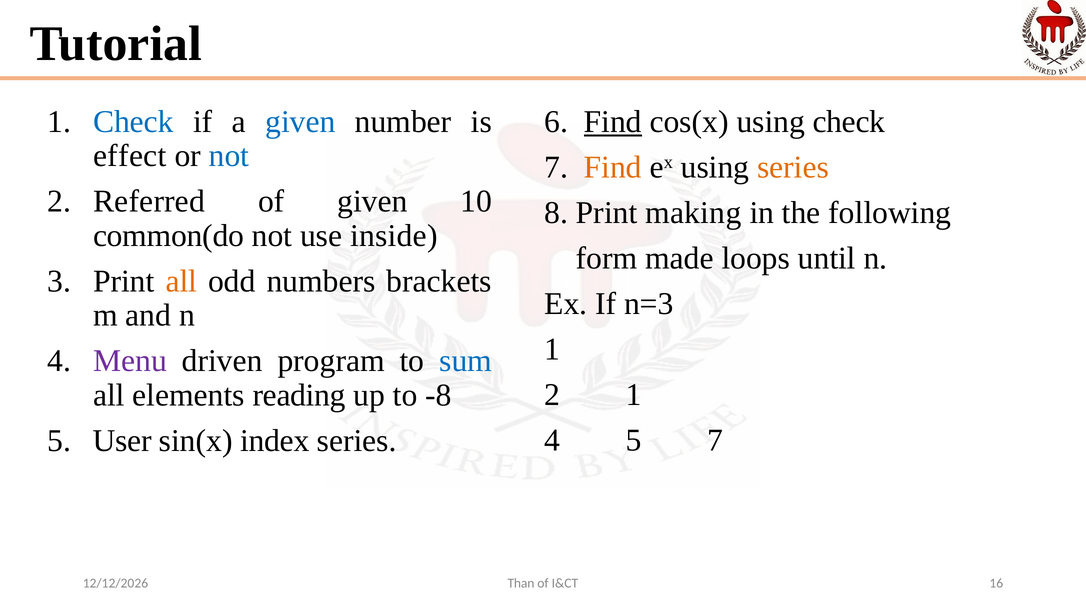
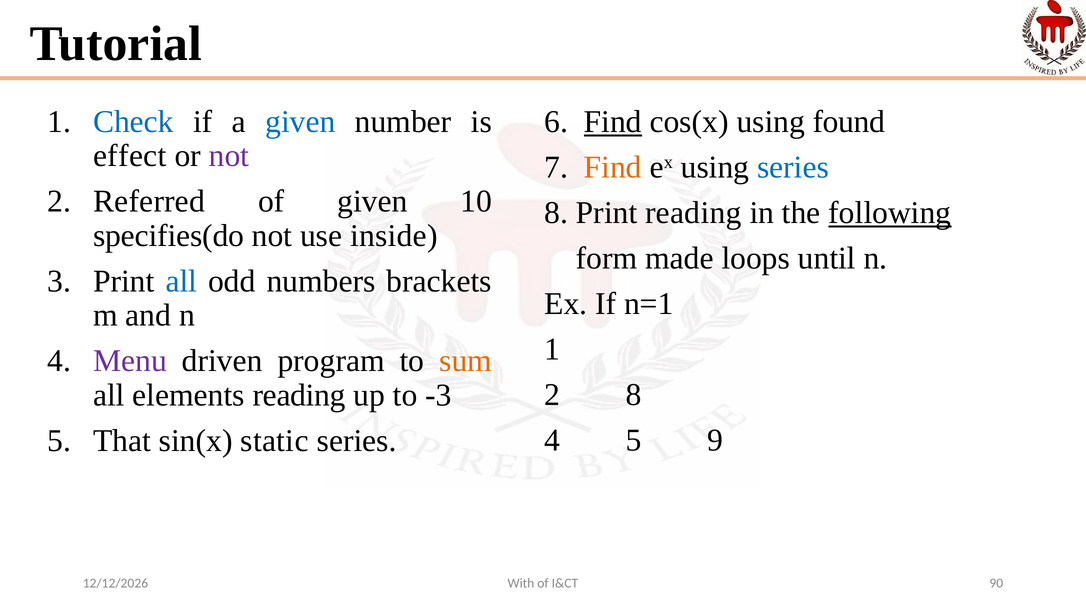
using check: check -> found
not at (229, 156) colour: blue -> purple
series at (793, 167) colour: orange -> blue
Print making: making -> reading
following underline: none -> present
common(do: common(do -> specifies(do
all at (181, 281) colour: orange -> blue
n=3: n=3 -> n=1
sum colour: blue -> orange
2 1: 1 -> 8
-8: -8 -> -3
5 7: 7 -> 9
User: User -> That
index: index -> static
Than: Than -> With
16: 16 -> 90
